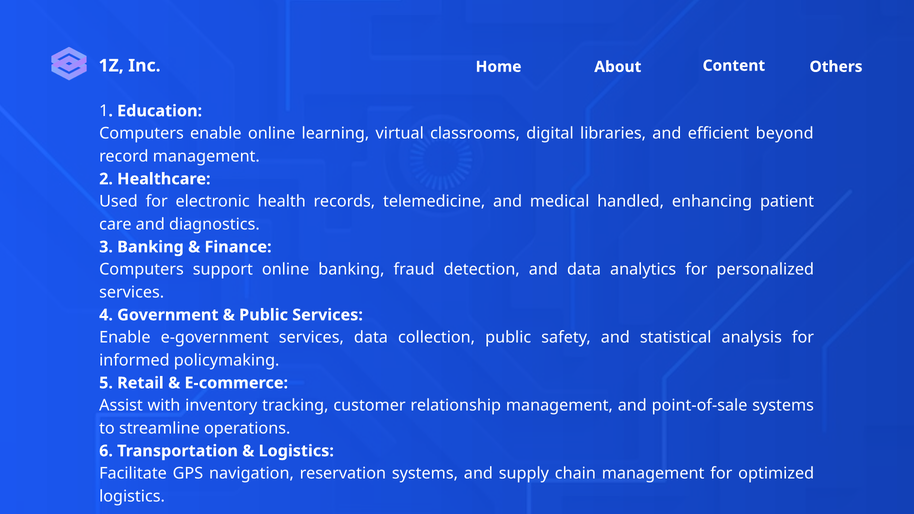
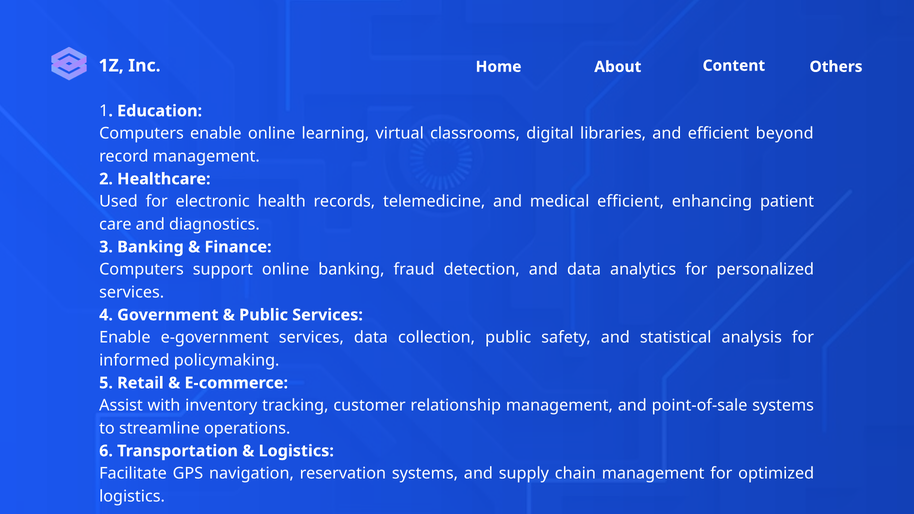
medical handled: handled -> efficient
